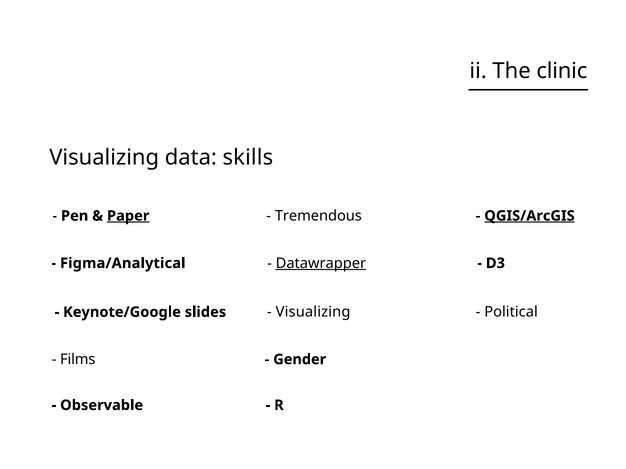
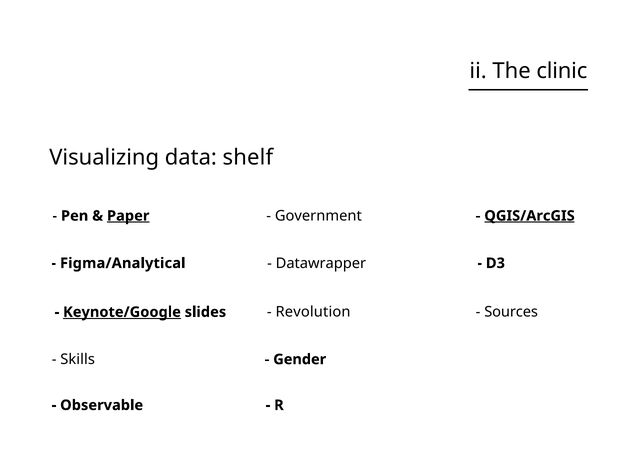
skills: skills -> shelf
Tremendous: Tremendous -> Government
Datawrapper underline: present -> none
Visualizing at (313, 312): Visualizing -> Revolution
Political: Political -> Sources
Keynote/Google underline: none -> present
Films: Films -> Skills
